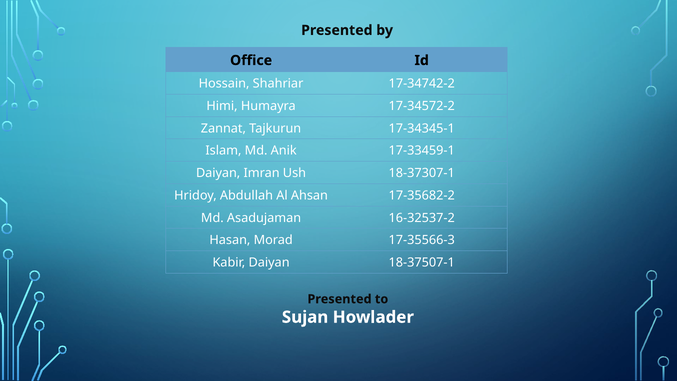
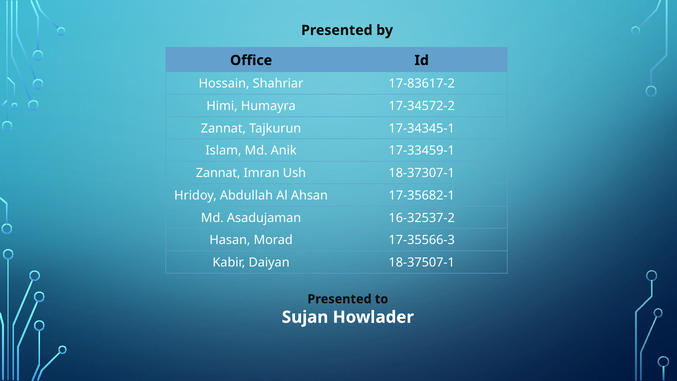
17-34742-2: 17-34742-2 -> 17-83617-2
Daiyan at (218, 173): Daiyan -> Zannat
17-35682-2: 17-35682-2 -> 17-35682-1
